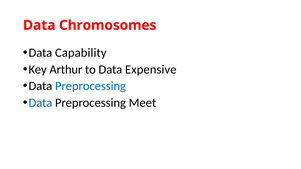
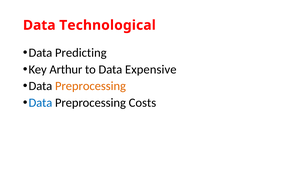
Chromosomes: Chromosomes -> Technological
Capability: Capability -> Predicting
Preprocessing at (90, 86) colour: blue -> orange
Meet: Meet -> Costs
